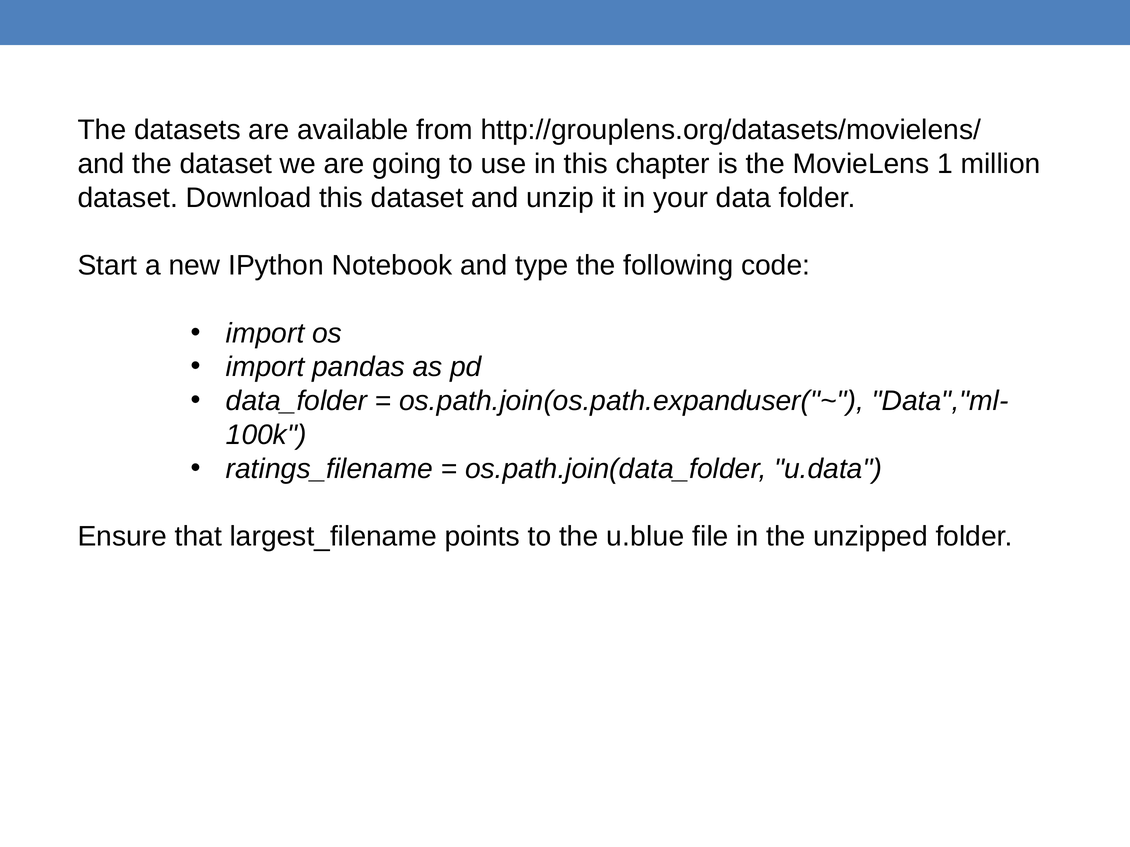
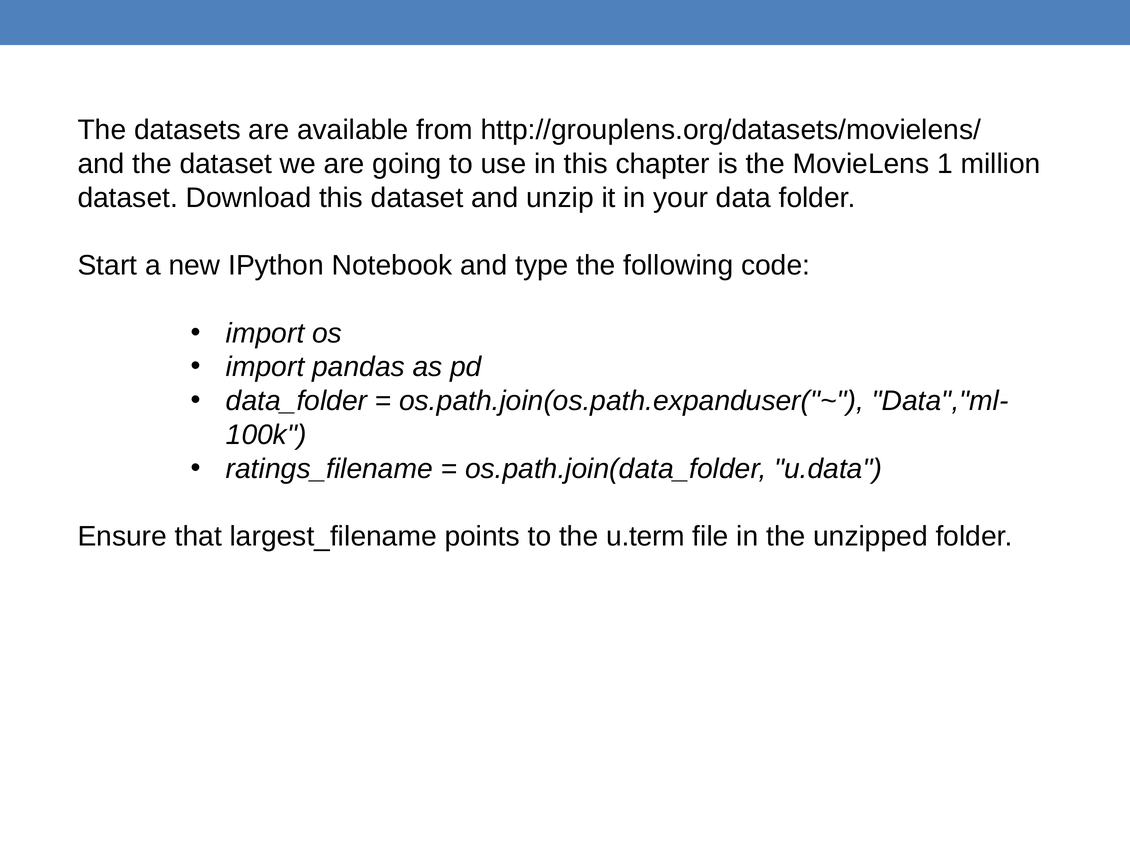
u.blue: u.blue -> u.term
